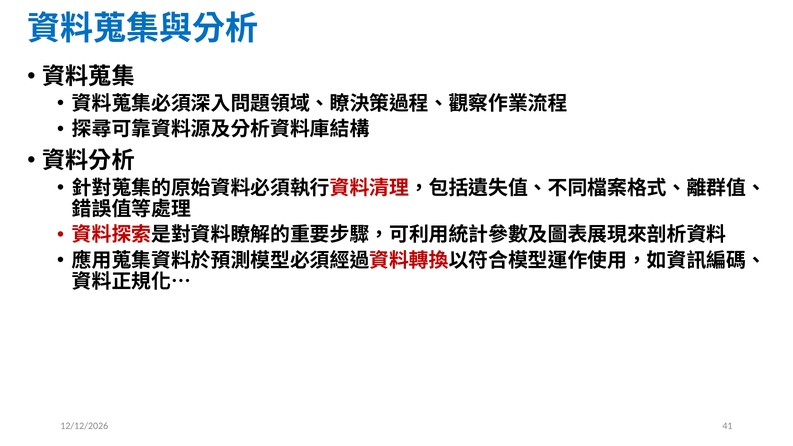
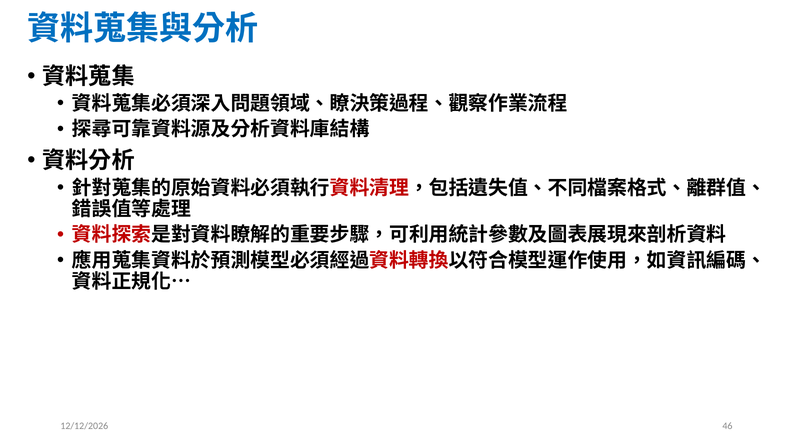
41: 41 -> 46
